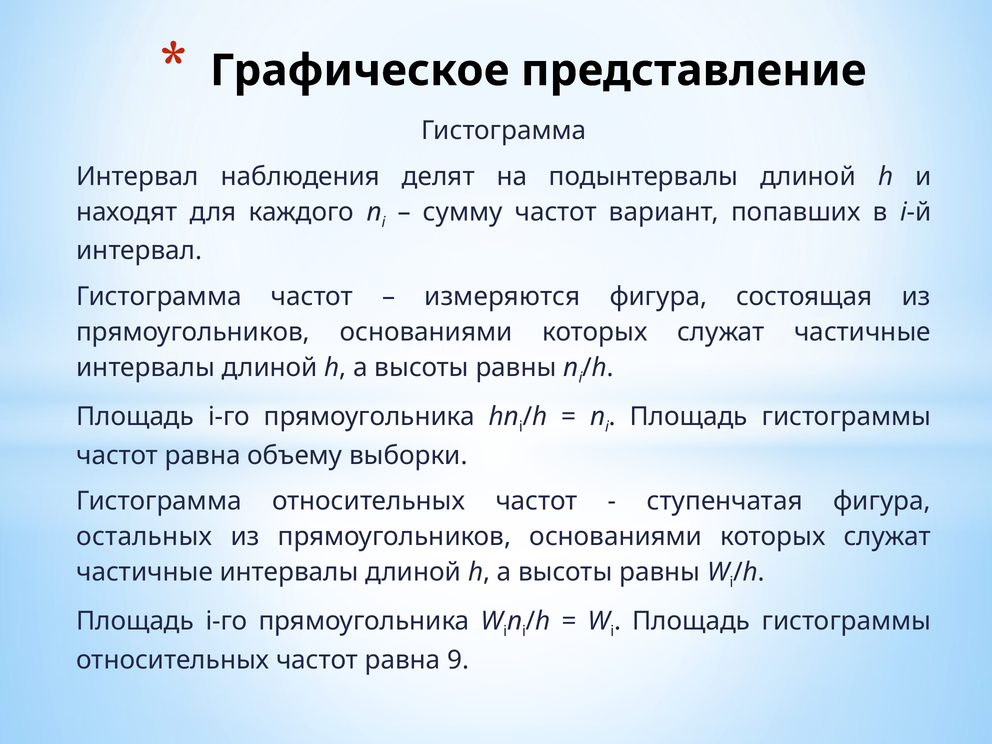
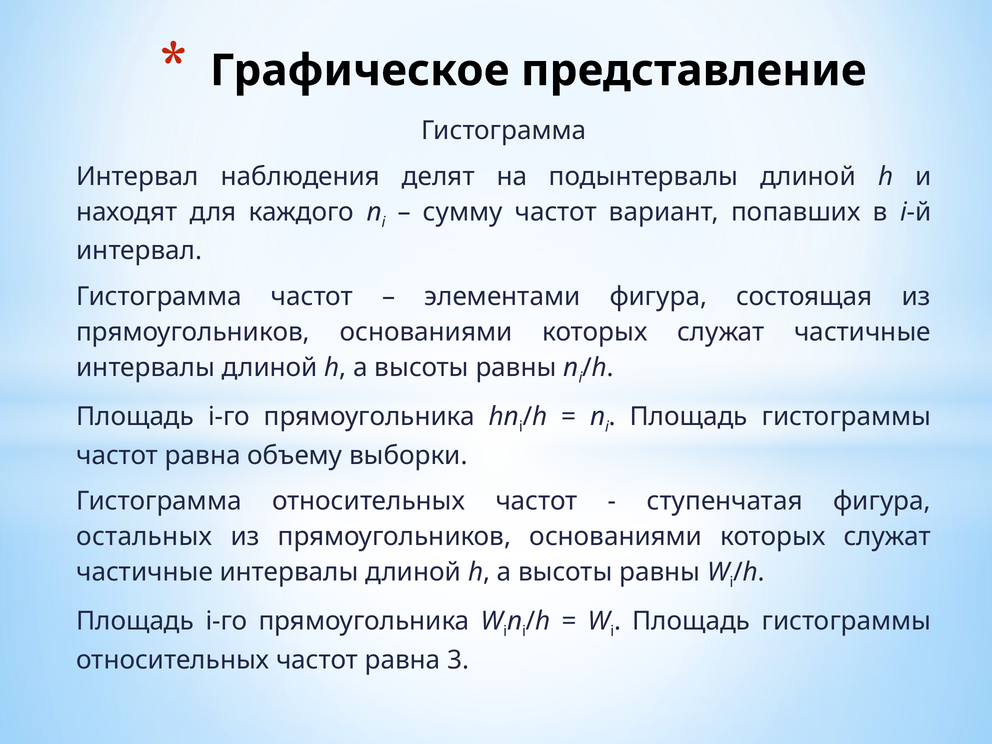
измеряются: измеряются -> элементами
9: 9 -> 3
